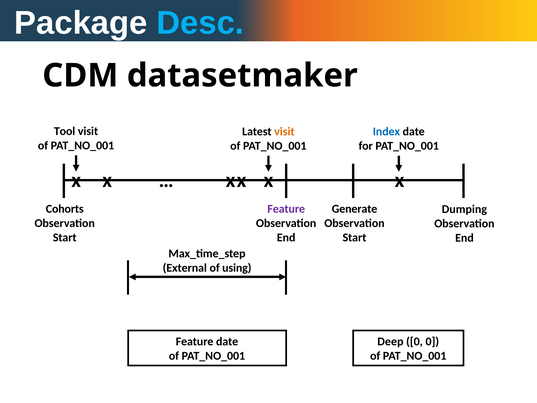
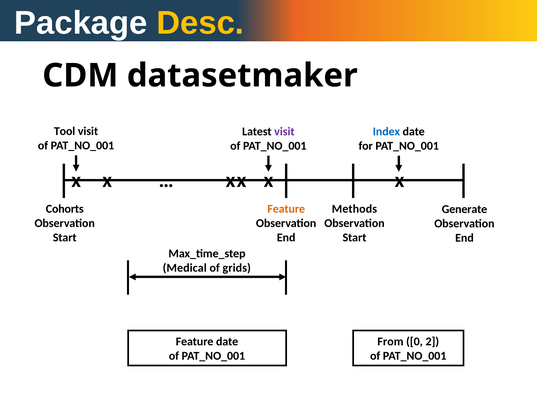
Desc colour: light blue -> yellow
visit at (284, 132) colour: orange -> purple
Feature at (286, 209) colour: purple -> orange
Generate: Generate -> Methods
Dumping: Dumping -> Generate
External: External -> Medical
using: using -> grids
Deep: Deep -> From
0 0: 0 -> 2
